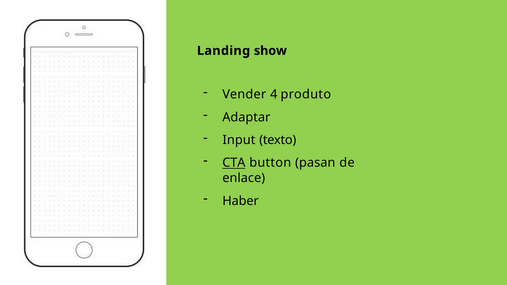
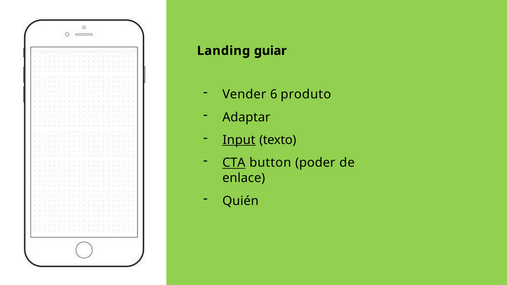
show: show -> guiar
4: 4 -> 6
Input underline: none -> present
pasan: pasan -> poder
Haber: Haber -> Quién
